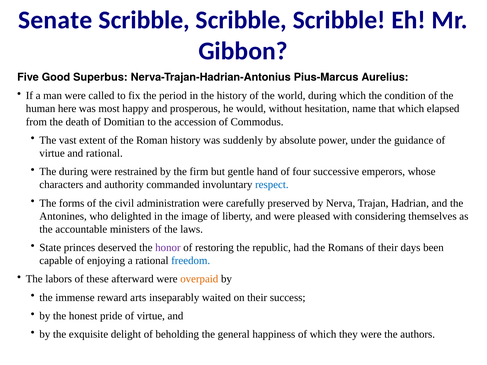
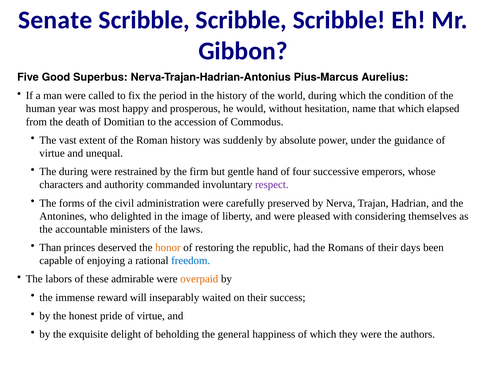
here: here -> year
and rational: rational -> unequal
respect colour: blue -> purple
State: State -> Than
honor colour: purple -> orange
afterward: afterward -> admirable
arts: arts -> will
